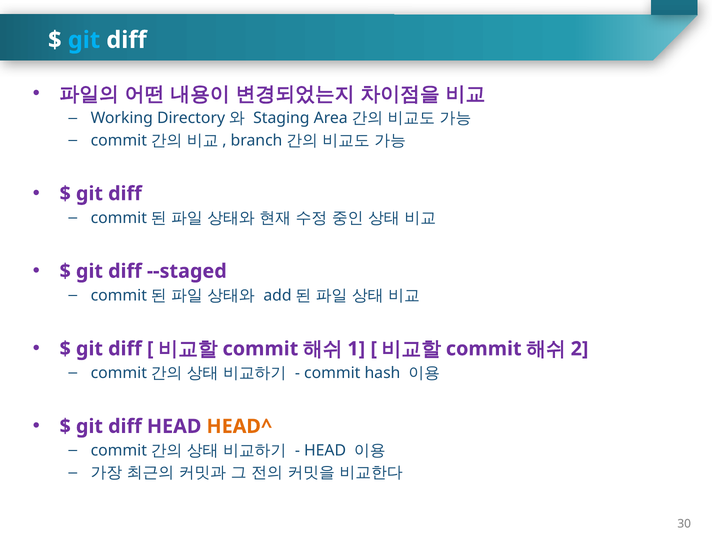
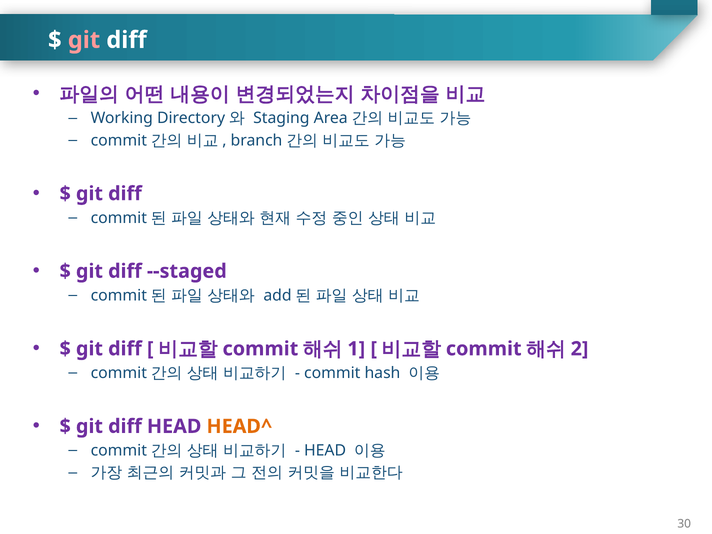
git at (84, 40) colour: light blue -> pink
